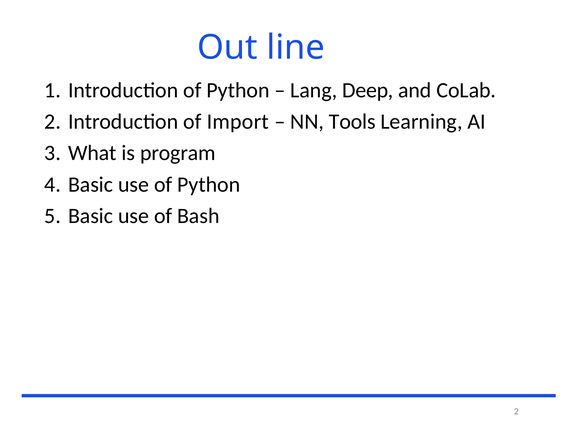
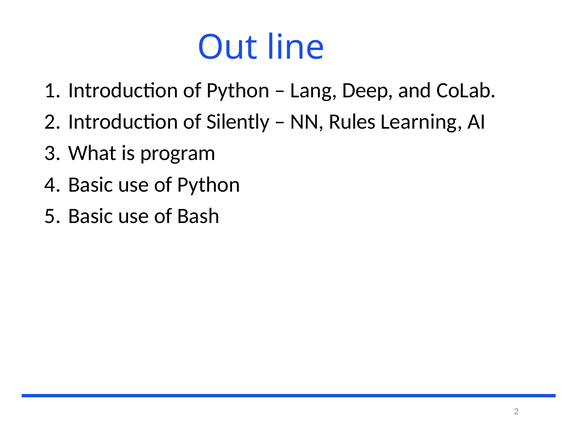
Import: Import -> Silently
Tools: Tools -> Rules
